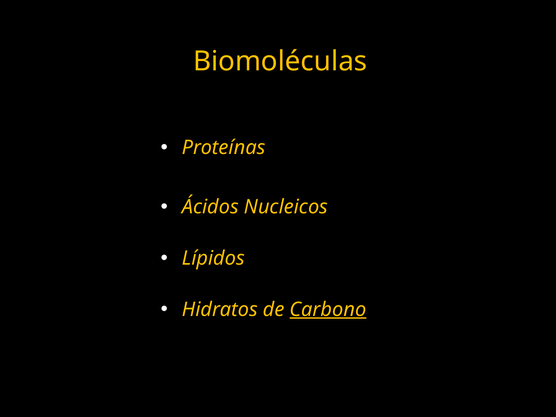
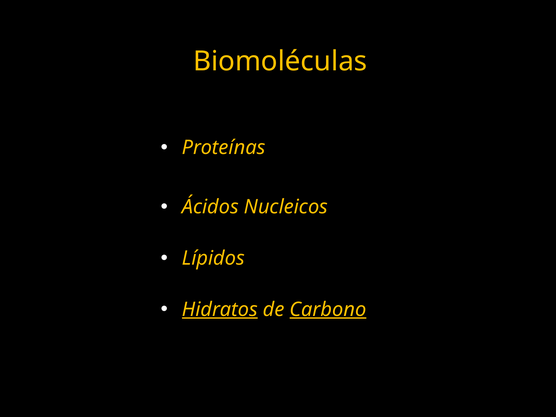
Hidratos underline: none -> present
